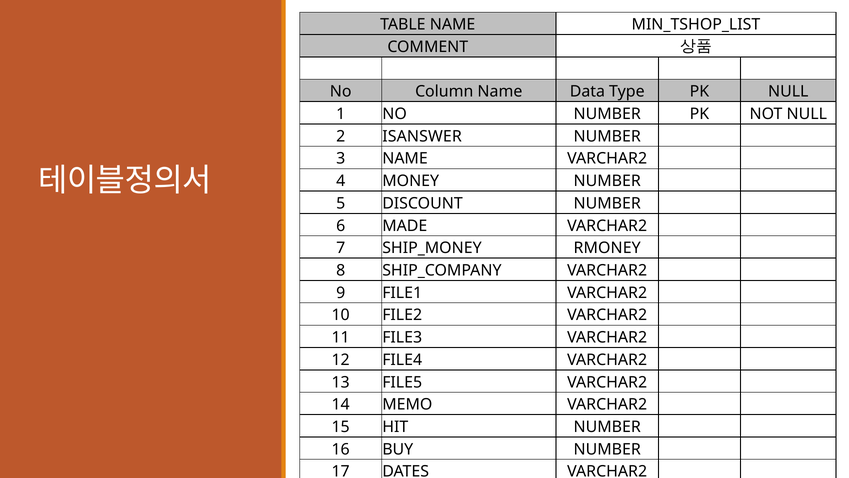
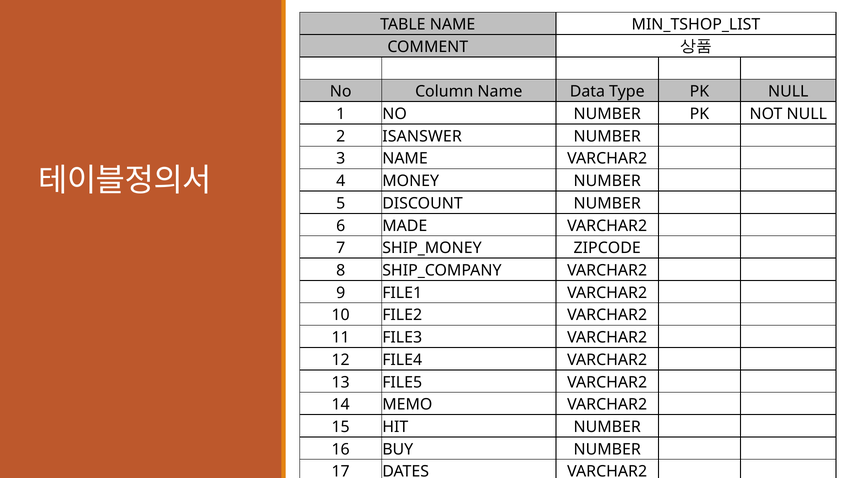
RMONEY at (607, 248): RMONEY -> ZIPCODE
